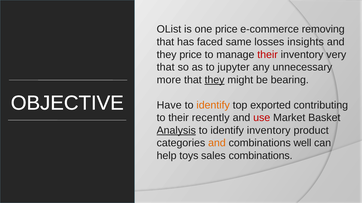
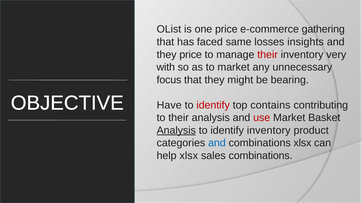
removing: removing -> gathering
that at (166, 67): that -> with
to jupyter: jupyter -> market
more: more -> focus
they at (215, 80) underline: present -> none
identify at (213, 105) colour: orange -> red
exported: exported -> contains
their recently: recently -> analysis
and at (217, 143) colour: orange -> blue
combinations well: well -> xlsx
help toys: toys -> xlsx
